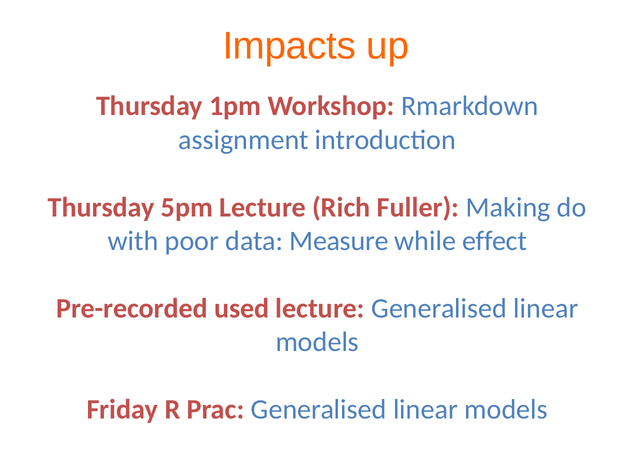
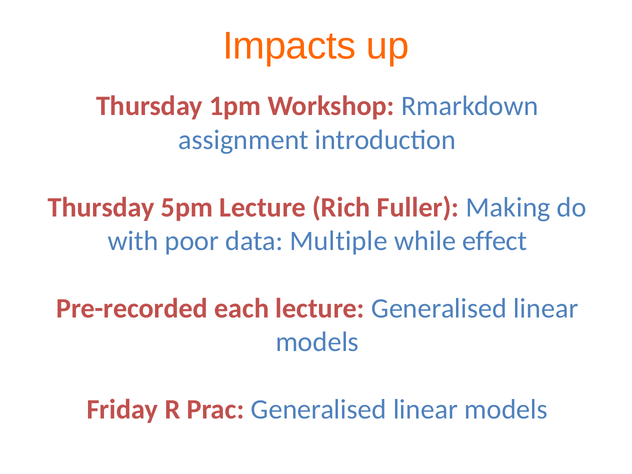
Measure: Measure -> Multiple
used: used -> each
